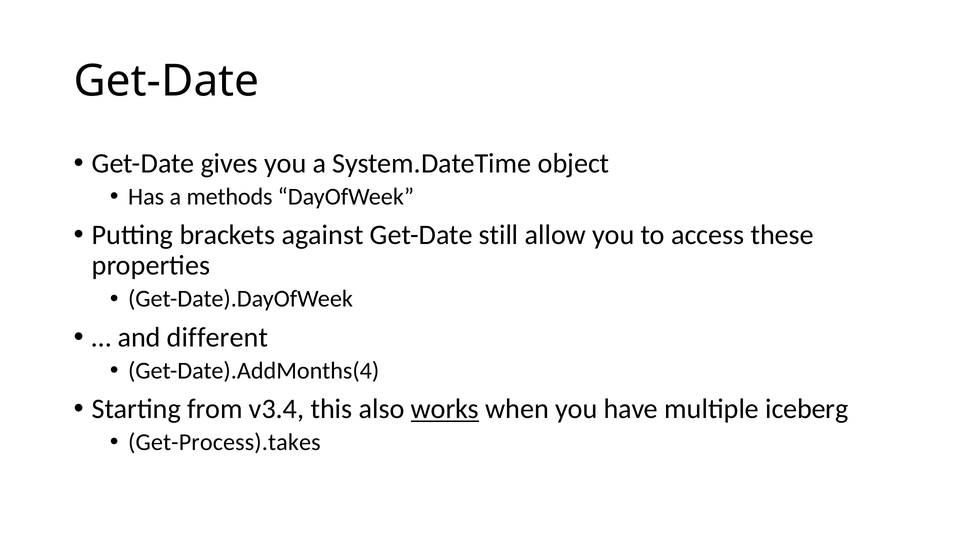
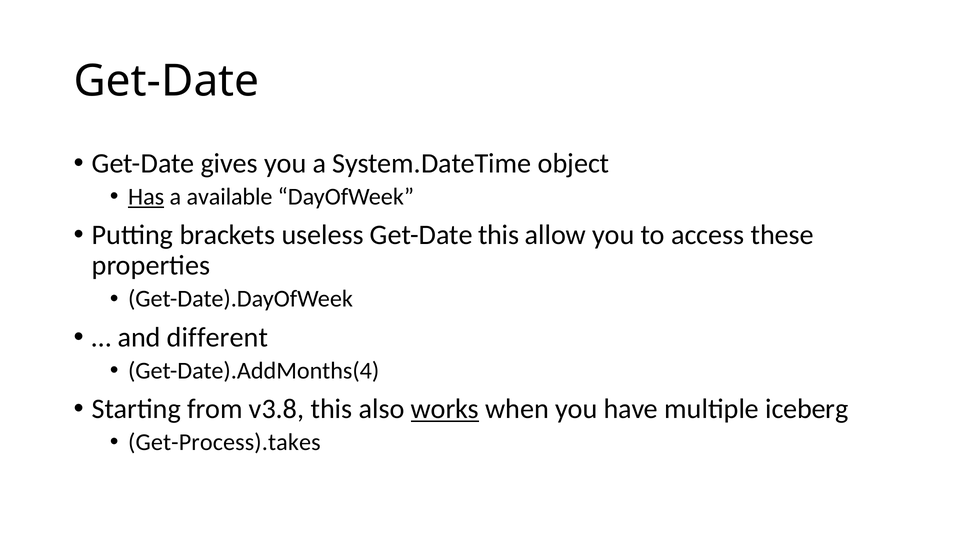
Has underline: none -> present
methods: methods -> available
against: against -> useless
Get-Date still: still -> this
v3.4: v3.4 -> v3.8
